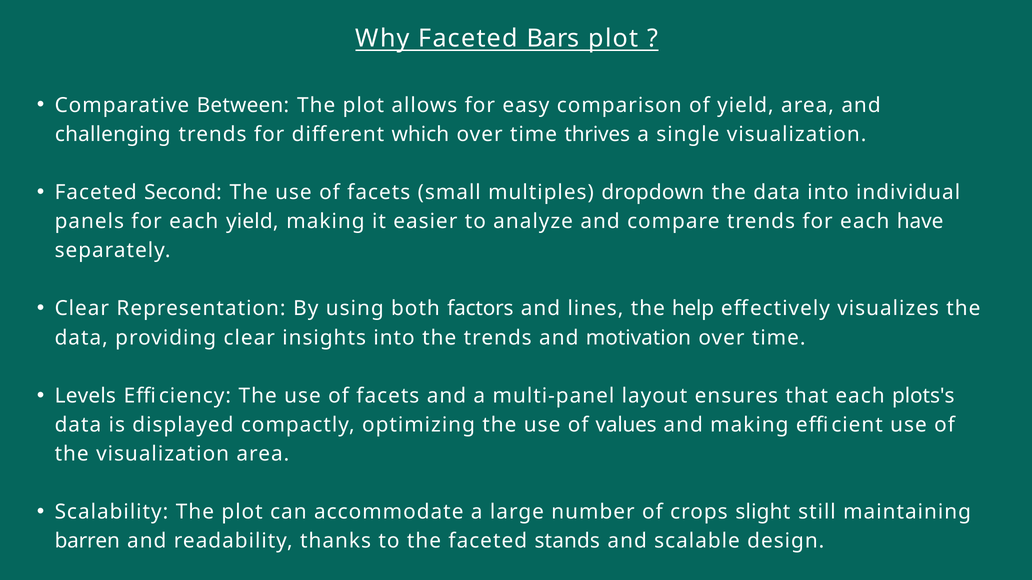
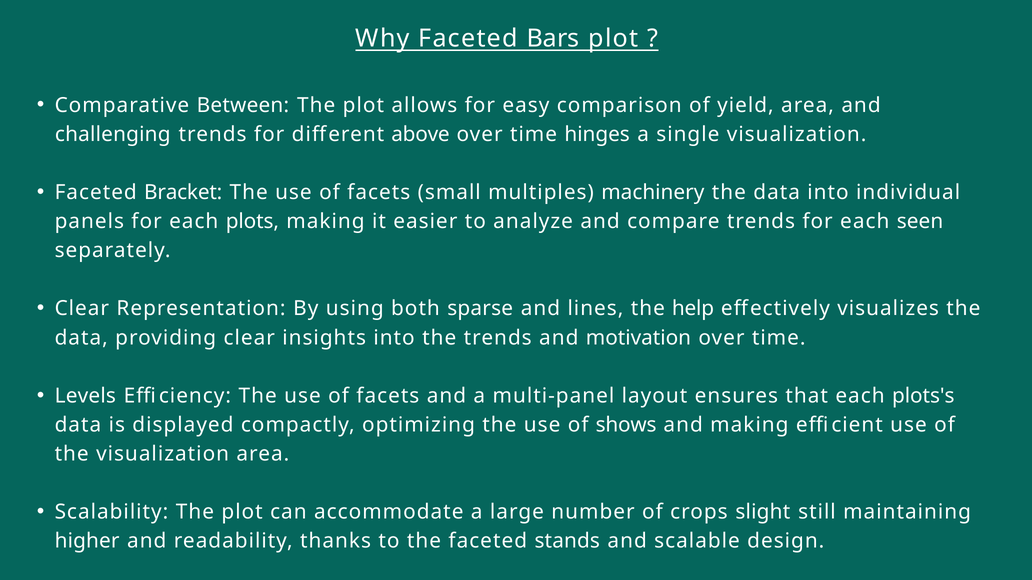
which: which -> above
thrives: thrives -> hinges
Second: Second -> Bracket
dropdown: dropdown -> machinery
each yield: yield -> plots
have: have -> seen
factors: factors -> sparse
values: values -> shows
barren: barren -> higher
